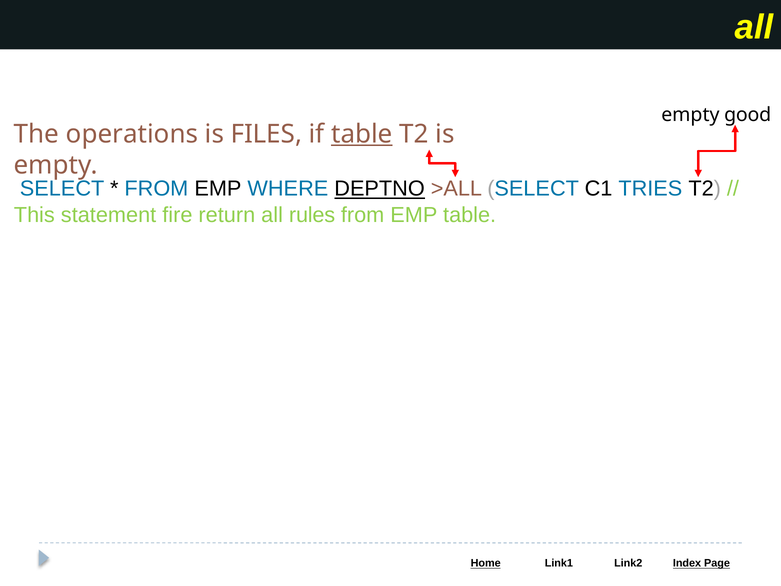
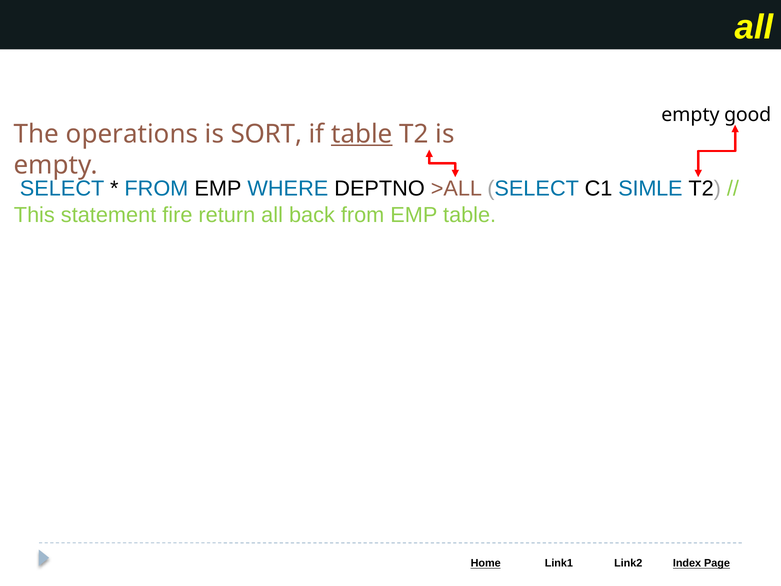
FILES: FILES -> SORT
DEPTNO underline: present -> none
TRIES: TRIES -> SIMLE
rules: rules -> back
